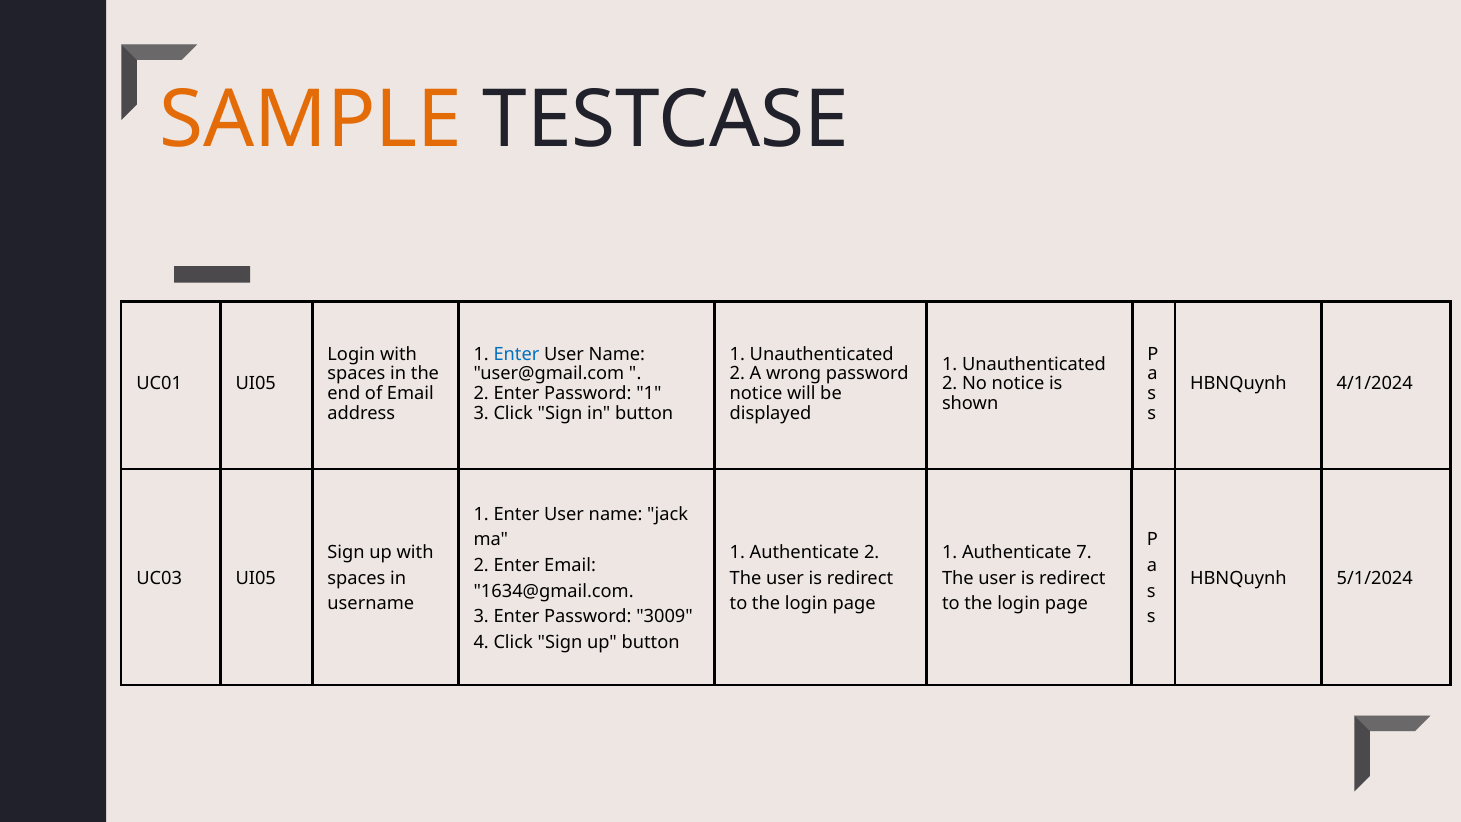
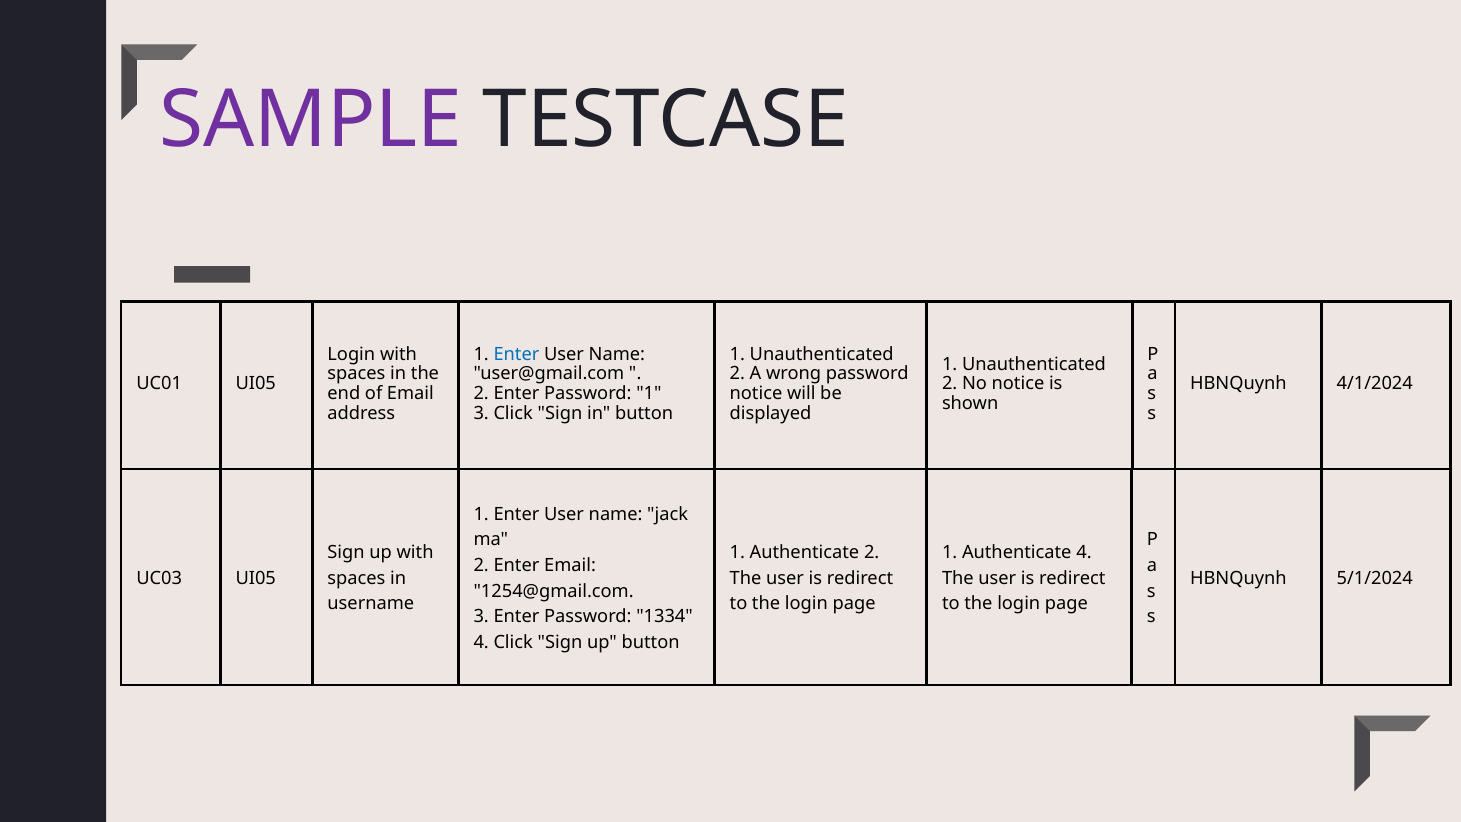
SAMPLE colour: orange -> purple
Authenticate 7: 7 -> 4
1634@gmail.com: 1634@gmail.com -> 1254@gmail.com
3009: 3009 -> 1334
